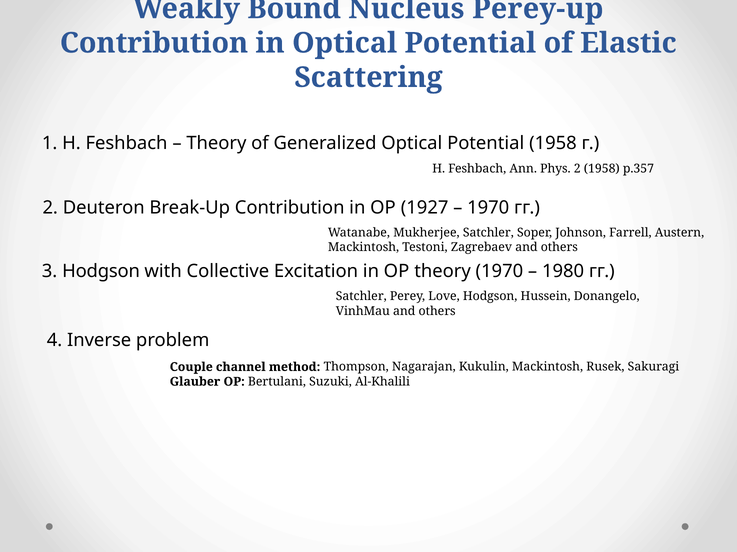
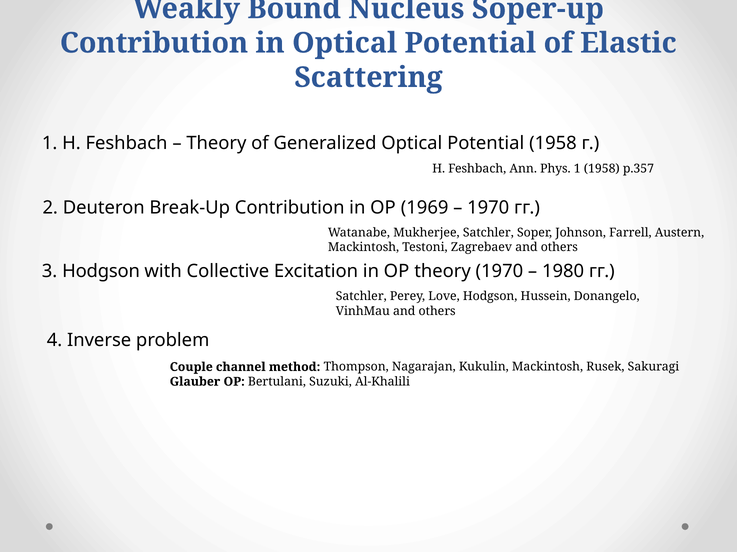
Perey-up: Perey-up -> Soper-up
Phys 2: 2 -> 1
1927: 1927 -> 1969
